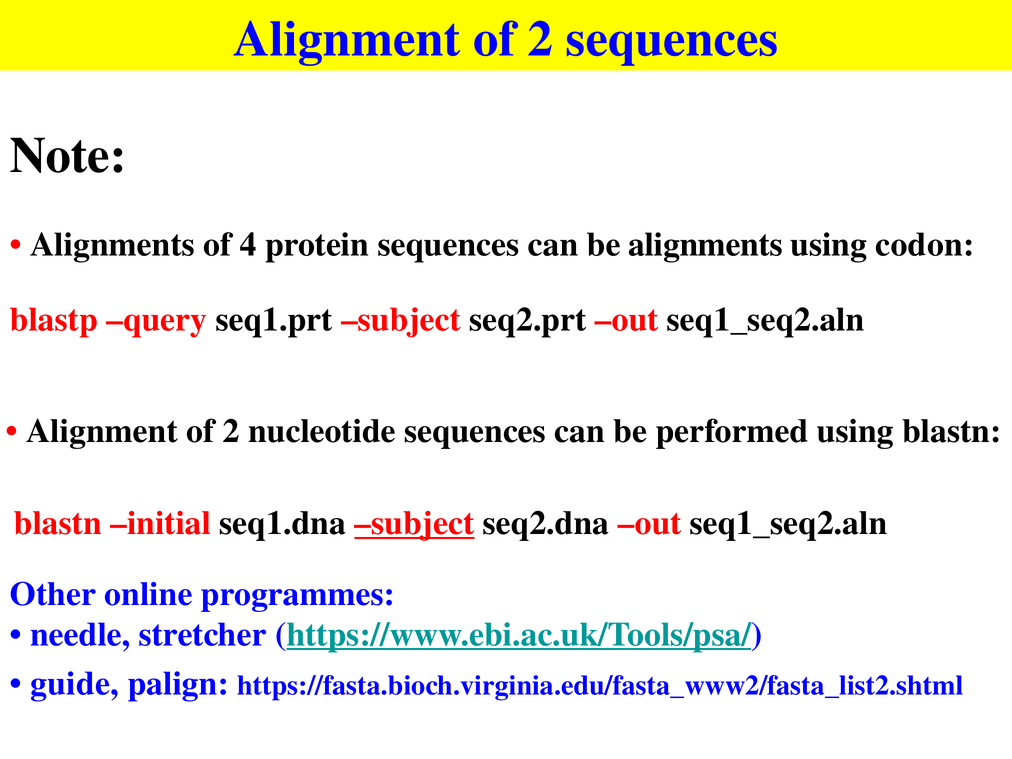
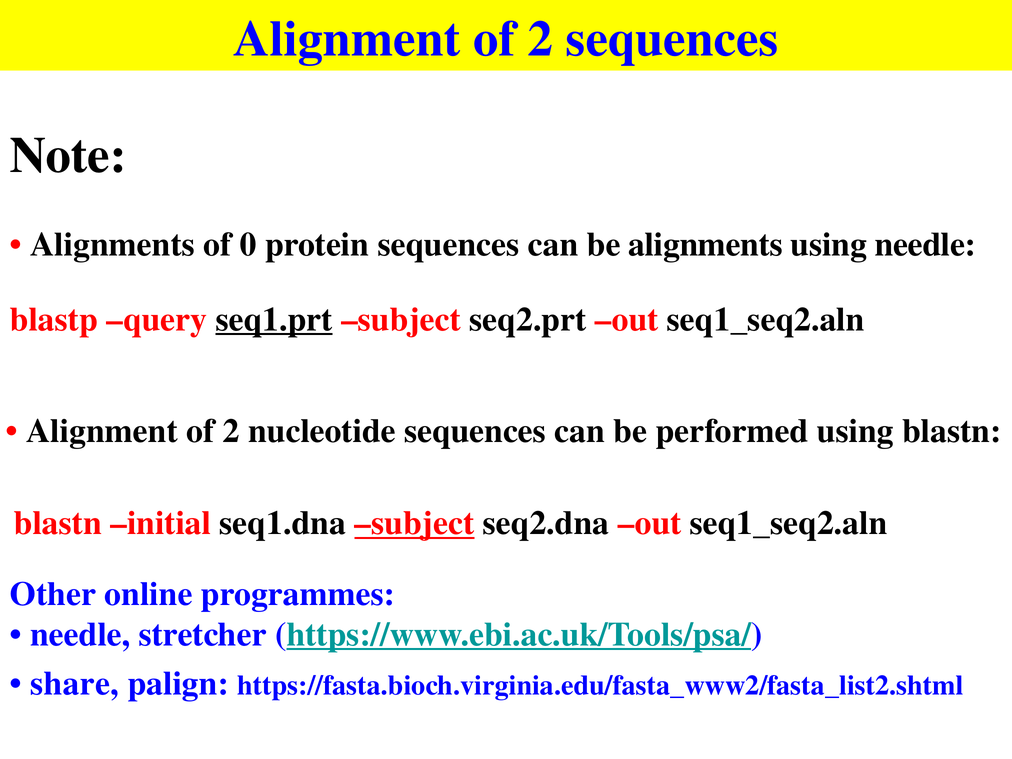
4: 4 -> 0
using codon: codon -> needle
seq1.prt underline: none -> present
guide: guide -> share
